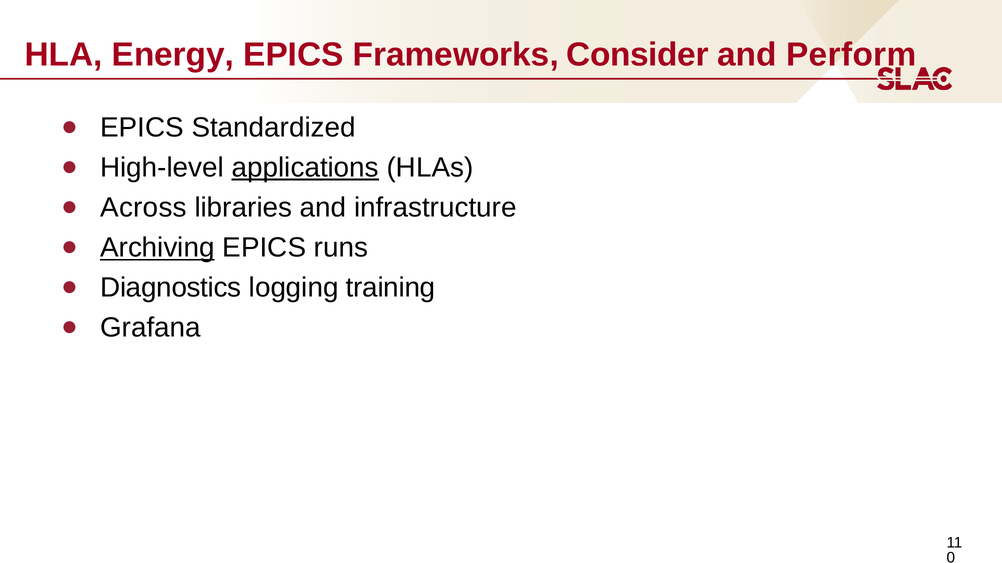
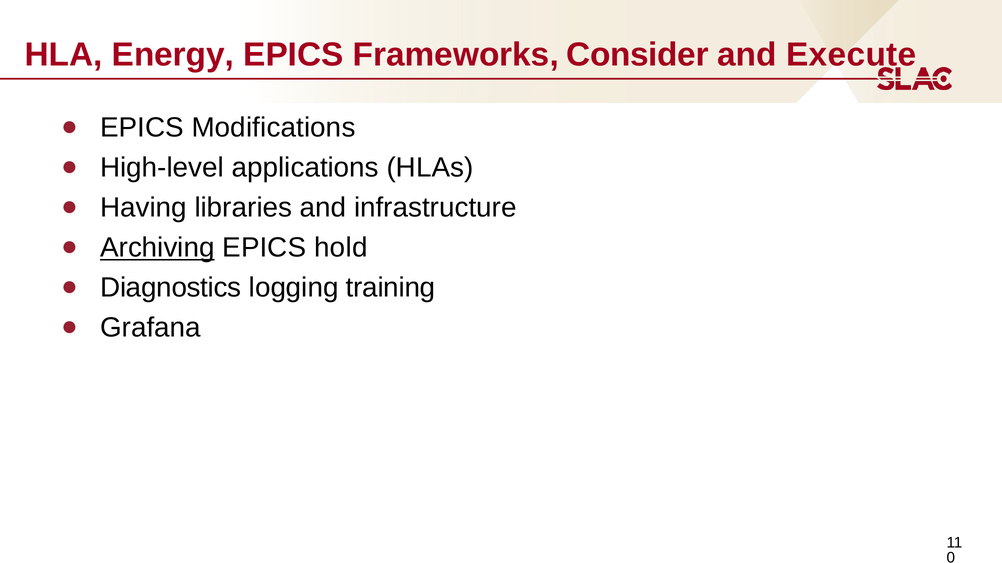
Perform: Perform -> Execute
Standardized: Standardized -> Modifications
applications underline: present -> none
Across: Across -> Having
runs: runs -> hold
